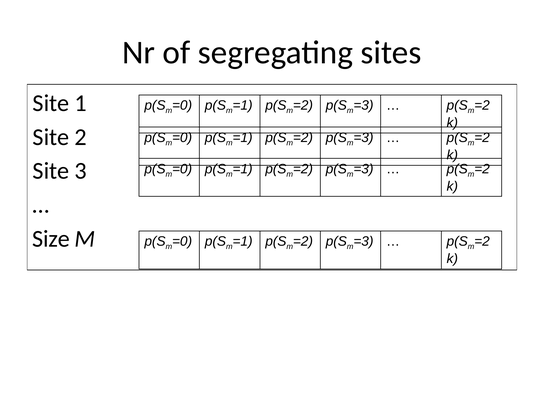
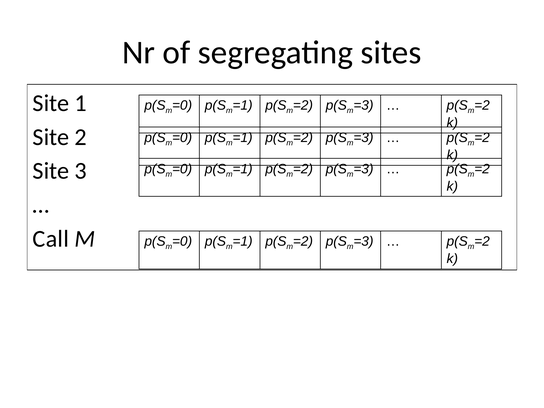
Size: Size -> Call
